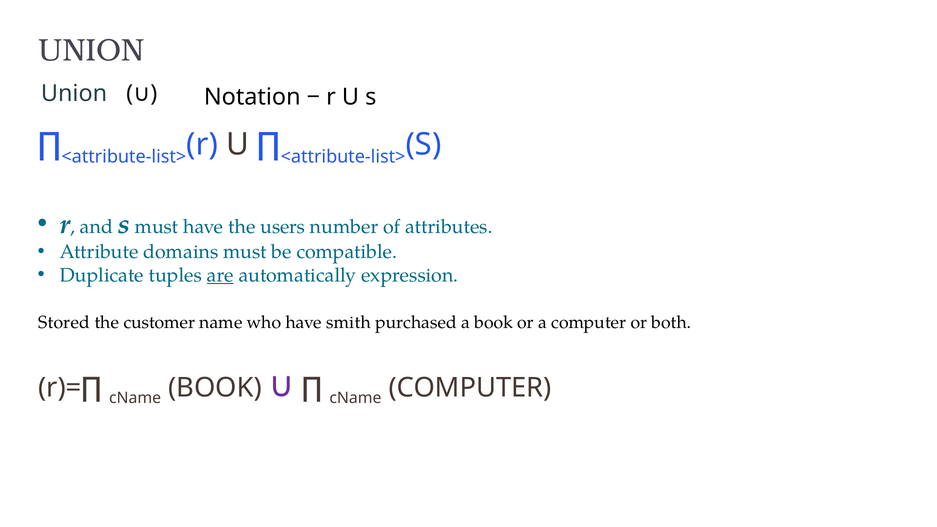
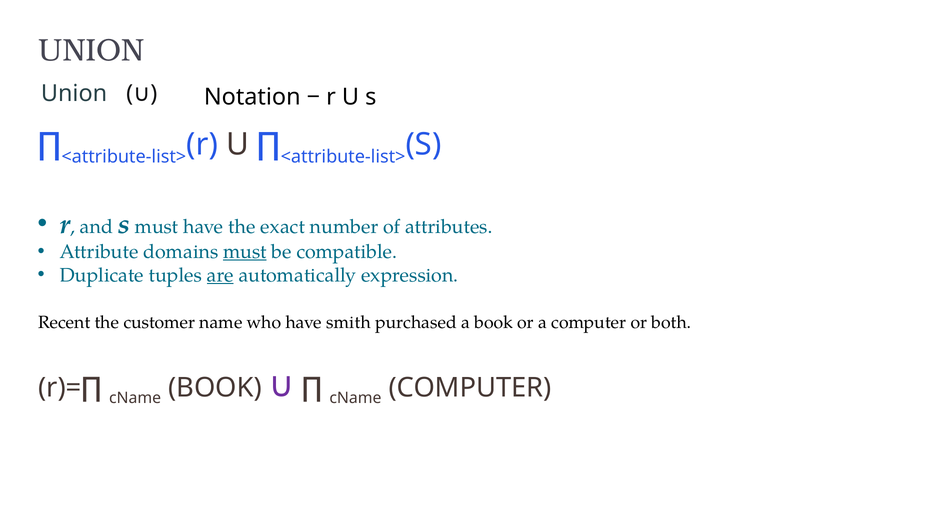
users: users -> exact
must at (245, 252) underline: none -> present
Stored: Stored -> Recent
